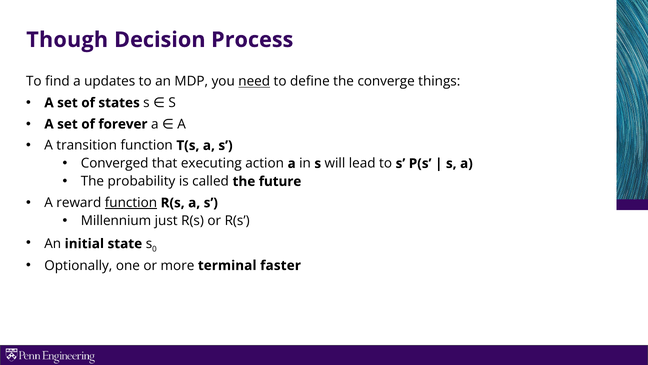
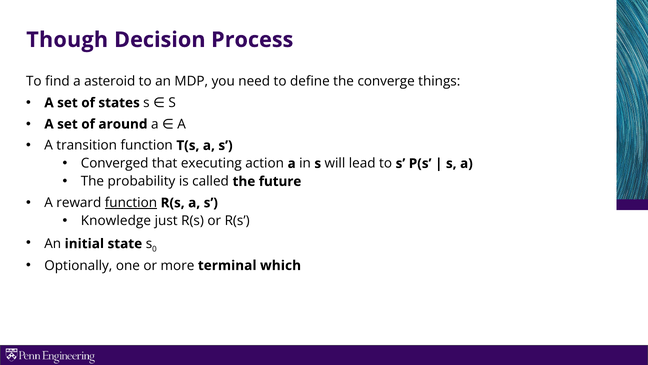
updates: updates -> asteroid
need underline: present -> none
forever: forever -> around
Millennium: Millennium -> Knowledge
faster: faster -> which
